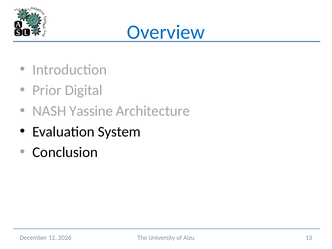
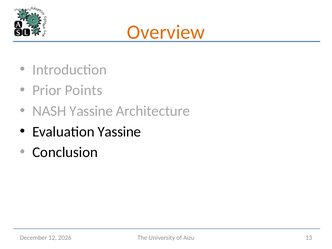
Overview colour: blue -> orange
Digital: Digital -> Points
Evaluation System: System -> Yassine
